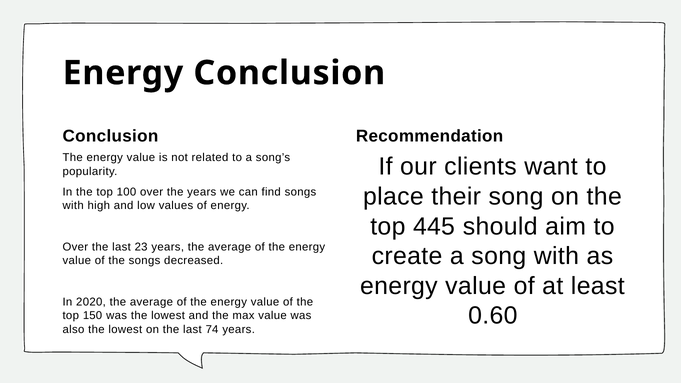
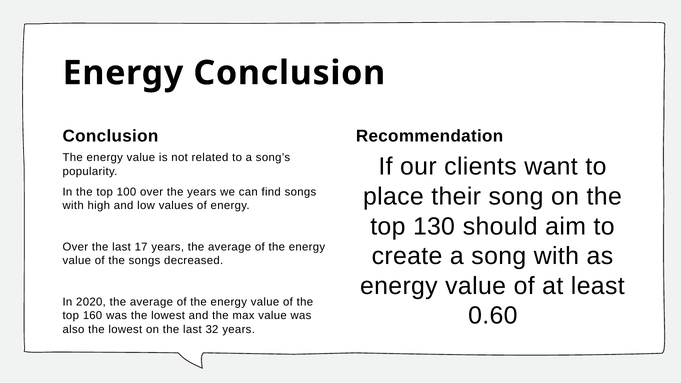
445: 445 -> 130
23: 23 -> 17
150: 150 -> 160
74: 74 -> 32
